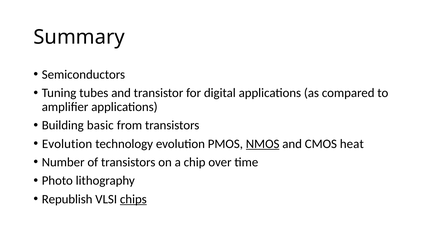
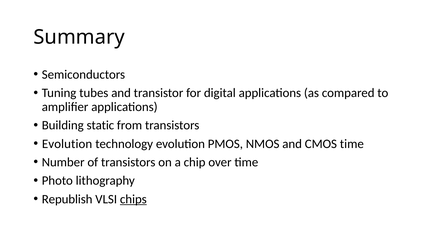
basic: basic -> static
NMOS underline: present -> none
CMOS heat: heat -> time
